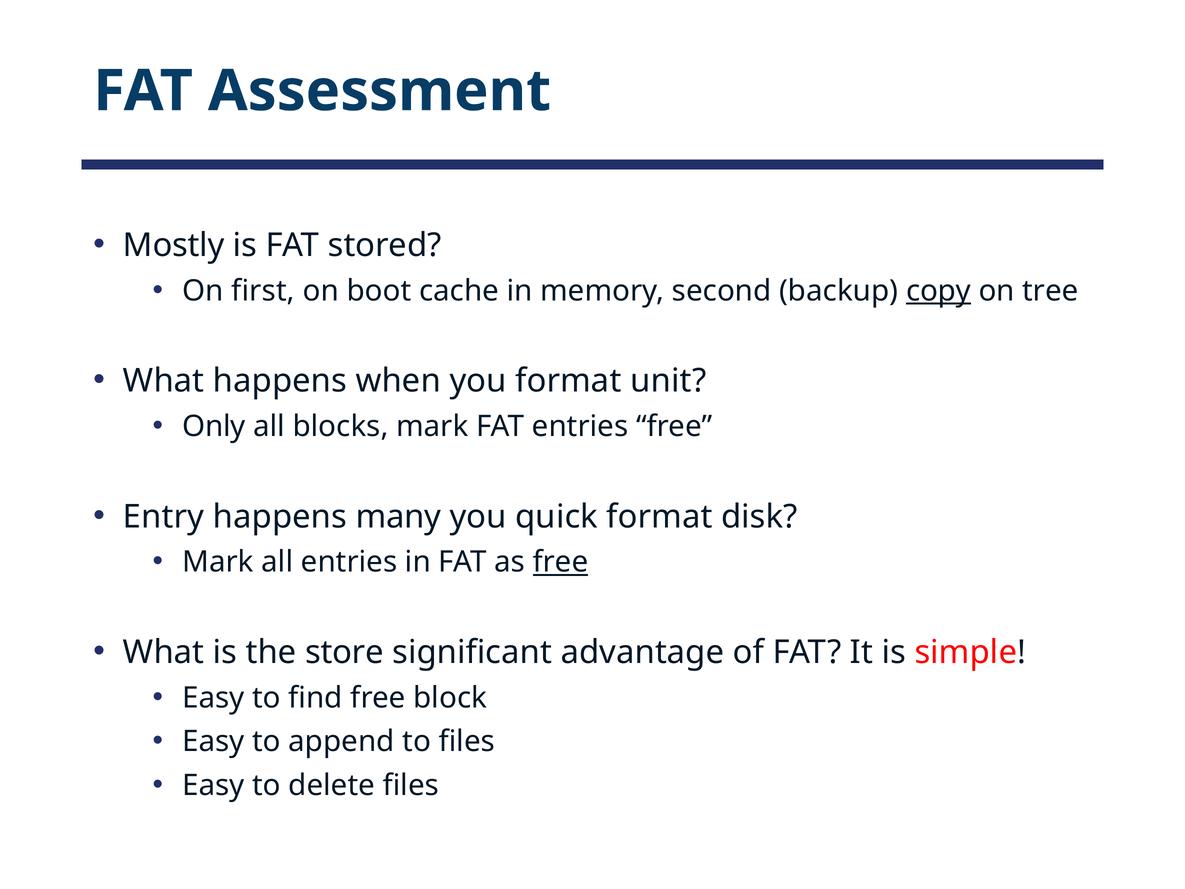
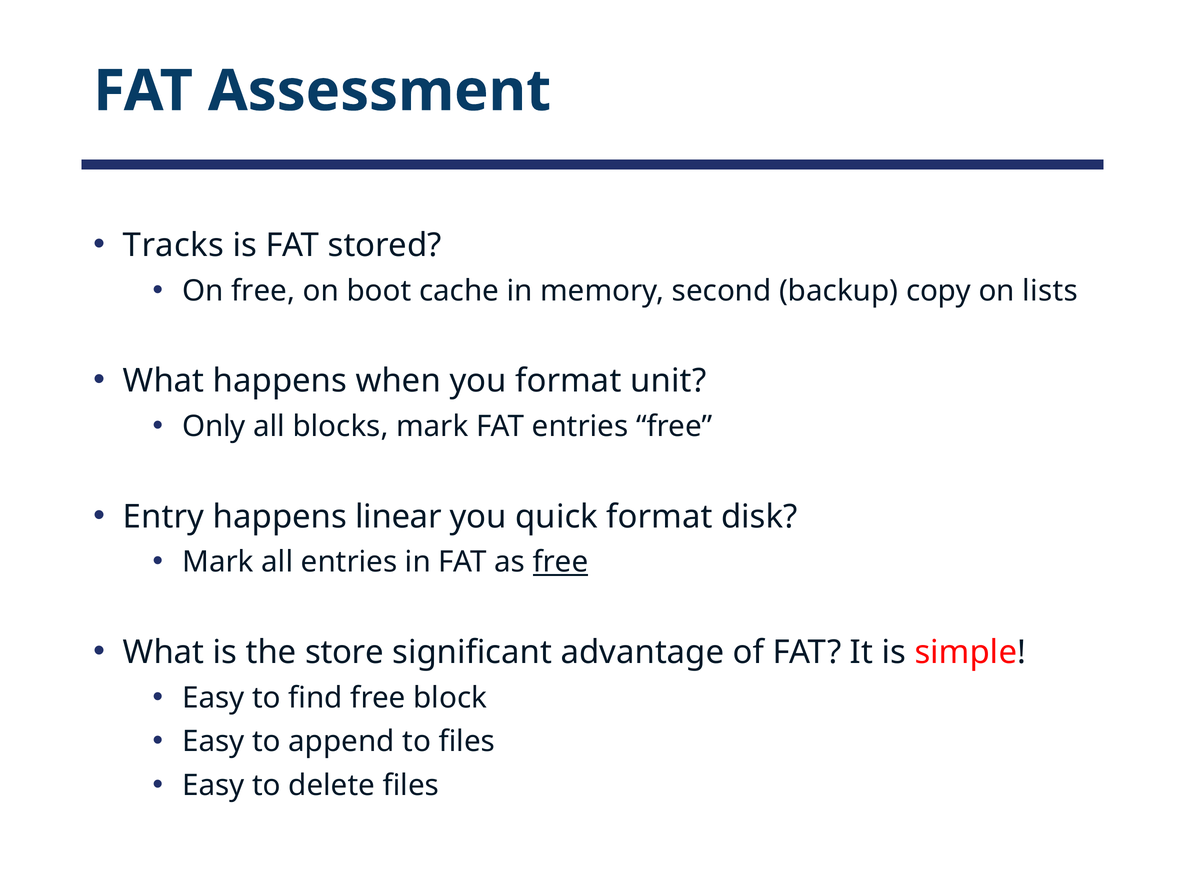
Mostly: Mostly -> Tracks
On first: first -> free
copy underline: present -> none
tree: tree -> lists
many: many -> linear
